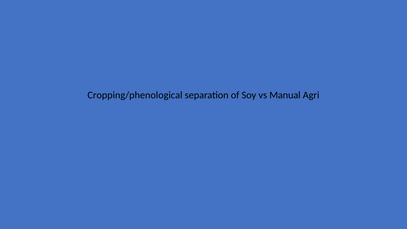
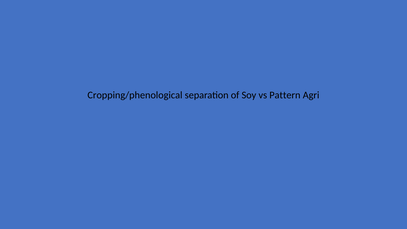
Manual: Manual -> Pattern
